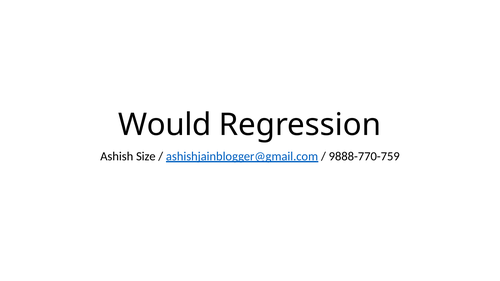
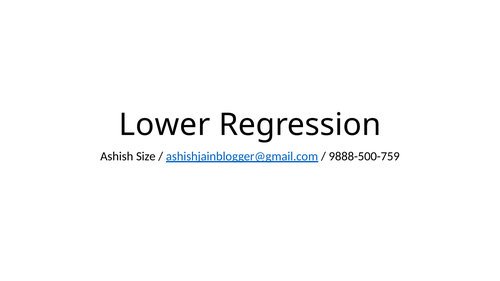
Would: Would -> Lower
9888-770-759: 9888-770-759 -> 9888-500-759
